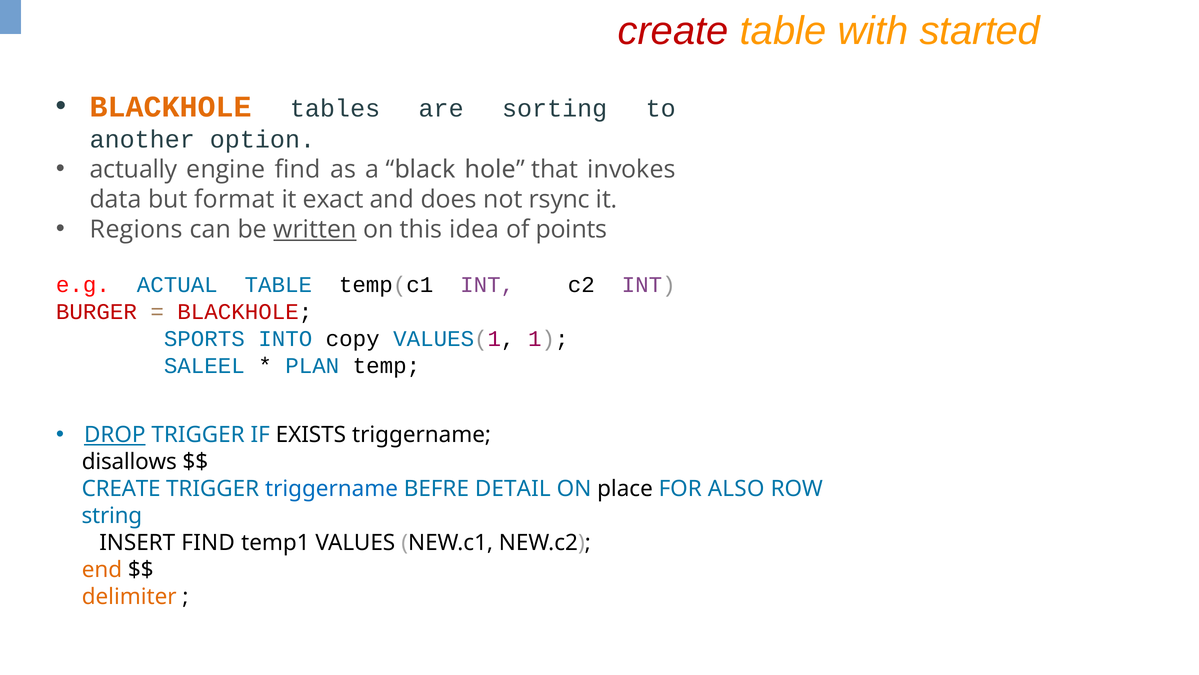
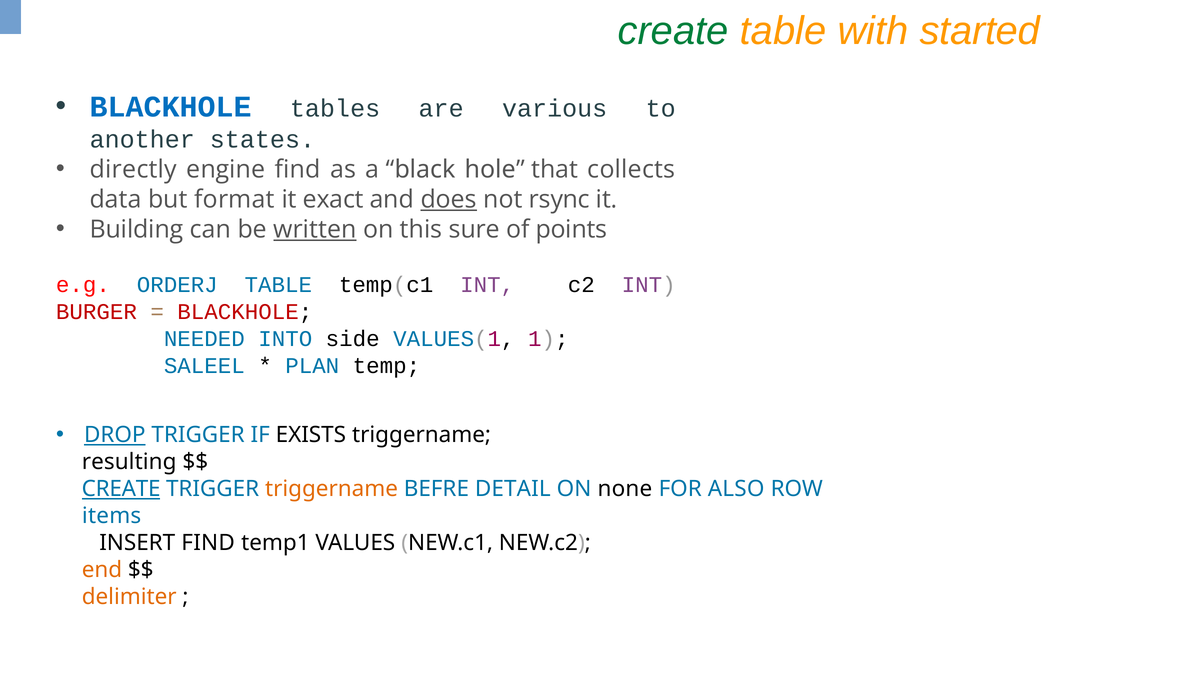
create at (673, 31) colour: red -> green
BLACKHOLE at (171, 107) colour: orange -> blue
sorting: sorting -> various
option: option -> states
actually: actually -> directly
invokes: invokes -> collects
does underline: none -> present
Regions: Regions -> Building
idea: idea -> sure
ACTUAL: ACTUAL -> ORDERJ
SPORTS: SPORTS -> NEEDED
copy: copy -> side
disallows: disallows -> resulting
CREATE at (121, 489) underline: none -> present
triggername at (332, 489) colour: blue -> orange
place: place -> none
string: string -> items
